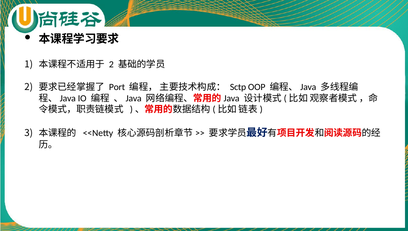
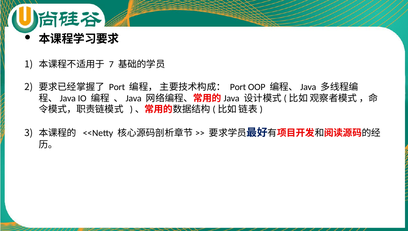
2 at (111, 65): 2 -> 7
Sctp at (238, 87): Sctp -> Port
